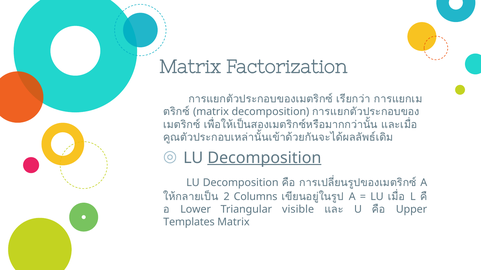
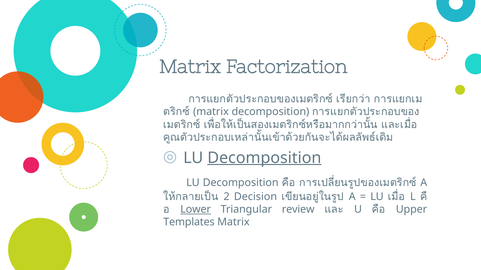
Columns: Columns -> Decision
Lower underline: none -> present
visible: visible -> review
